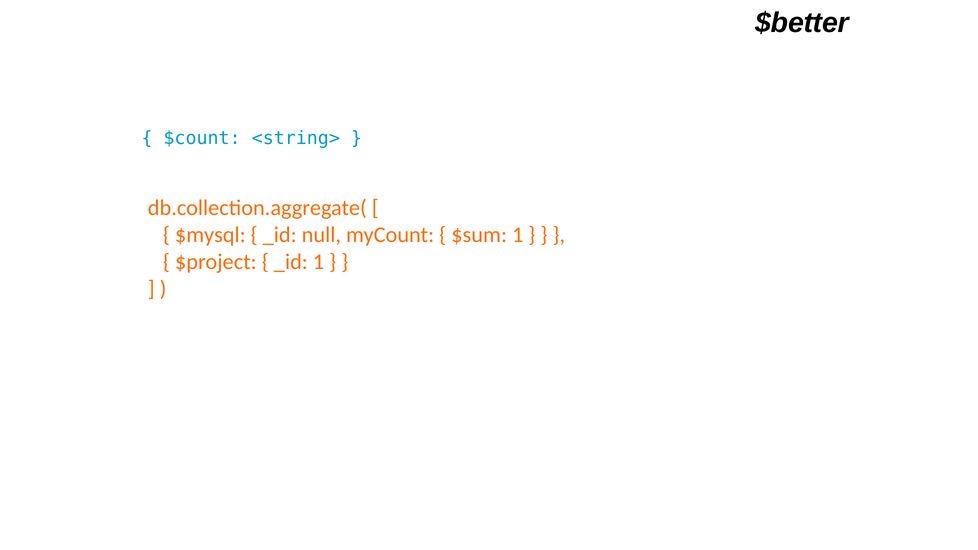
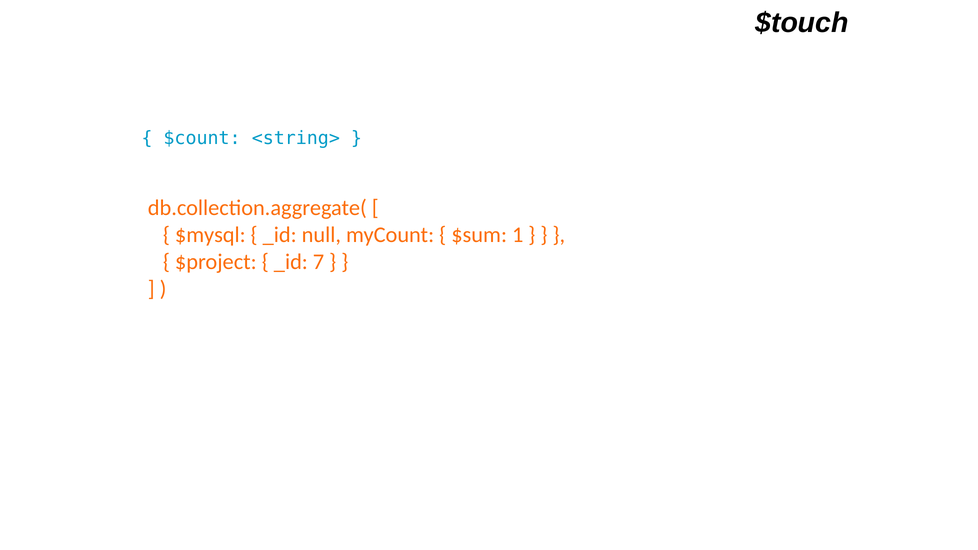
$better: $better -> $touch
_id 1: 1 -> 7
